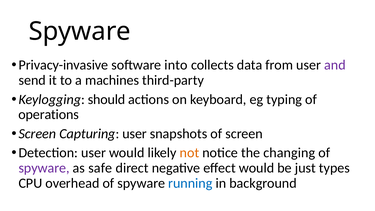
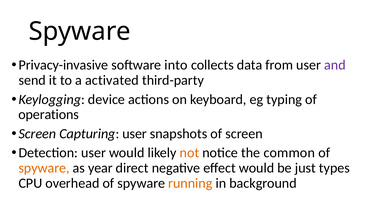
machines: machines -> activated
should: should -> device
changing: changing -> common
spyware at (44, 168) colour: purple -> orange
safe: safe -> year
running colour: blue -> orange
